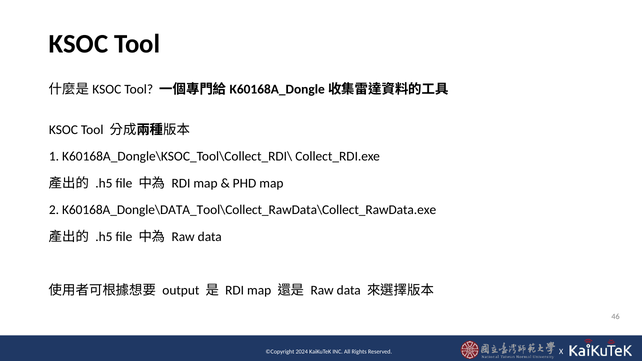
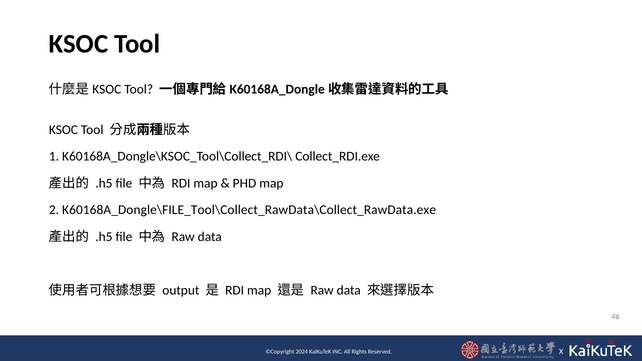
K60168A_Dongle\DATA_Tool\Collect_RawData\Collect_RawData.exe: K60168A_Dongle\DATA_Tool\Collect_RawData\Collect_RawData.exe -> K60168A_Dongle\FILE_Tool\Collect_RawData\Collect_RawData.exe
